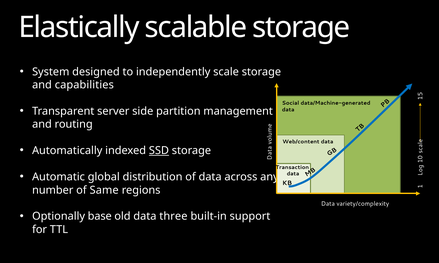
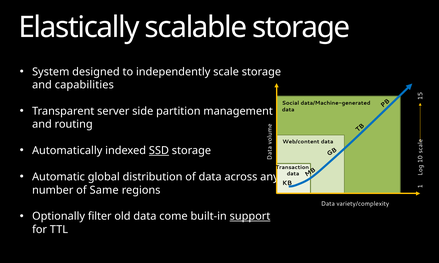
base: base -> filter
three: three -> come
support underline: none -> present
